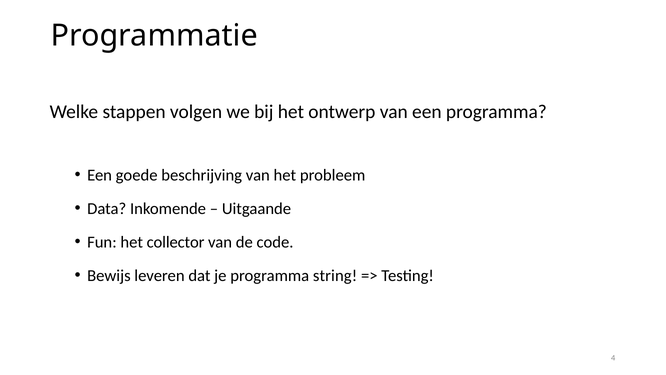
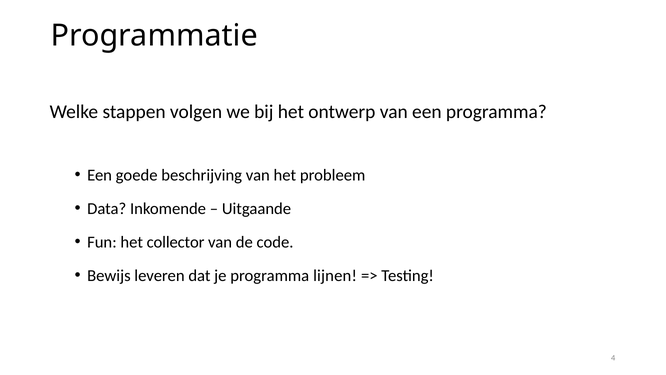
string: string -> lijnen
